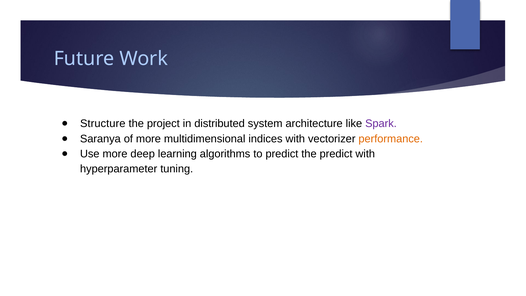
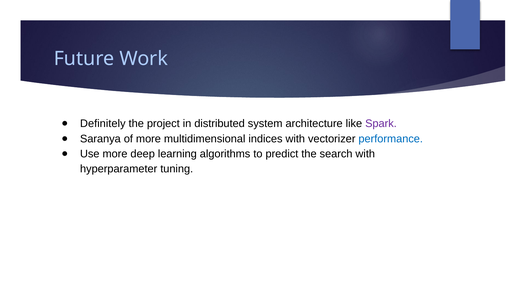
Structure: Structure -> Definitely
performance colour: orange -> blue
the predict: predict -> search
